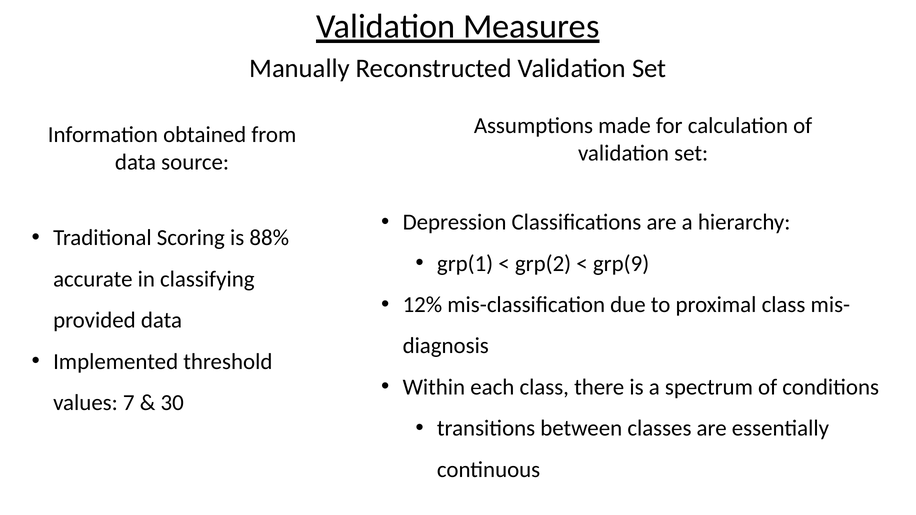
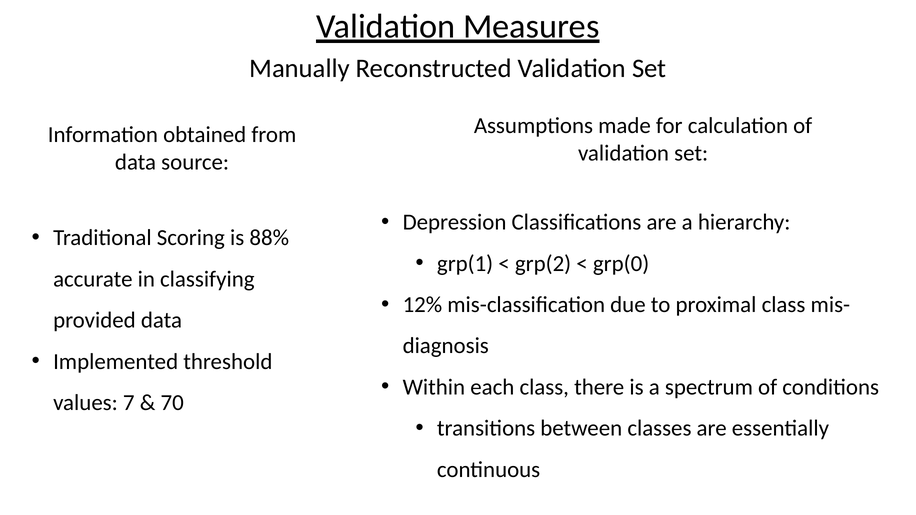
grp(9: grp(9 -> grp(0
30: 30 -> 70
